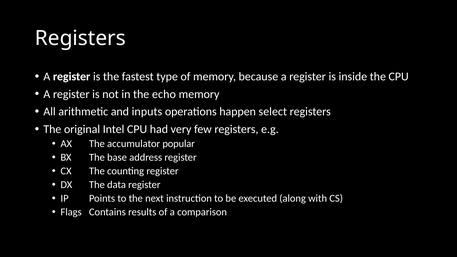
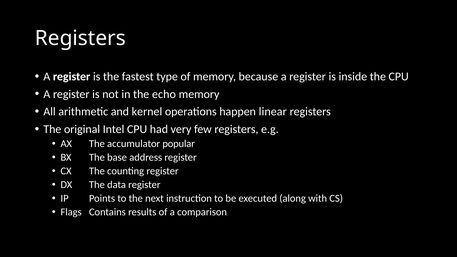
inputs: inputs -> kernel
select: select -> linear
